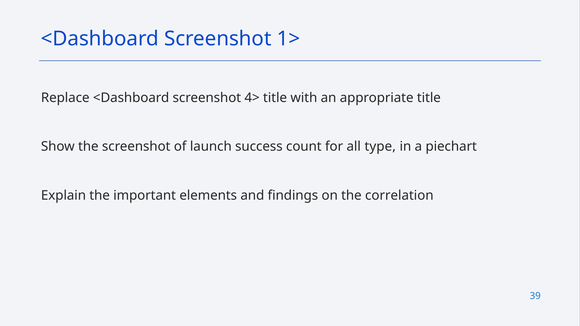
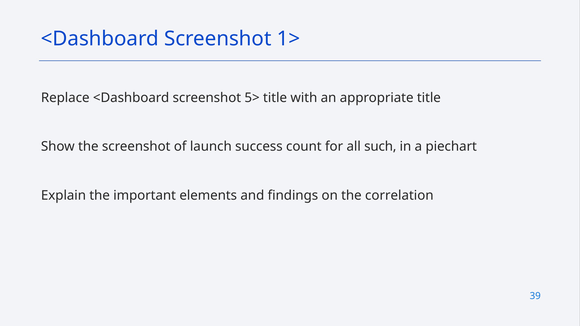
4>: 4> -> 5>
type: type -> such
